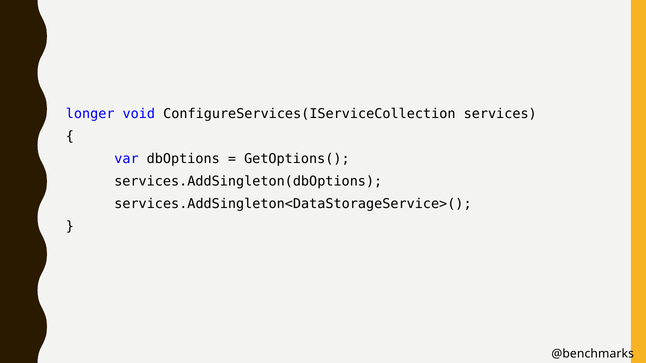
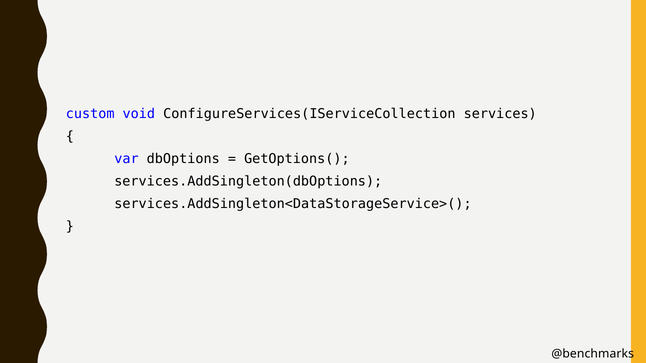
longer: longer -> custom
